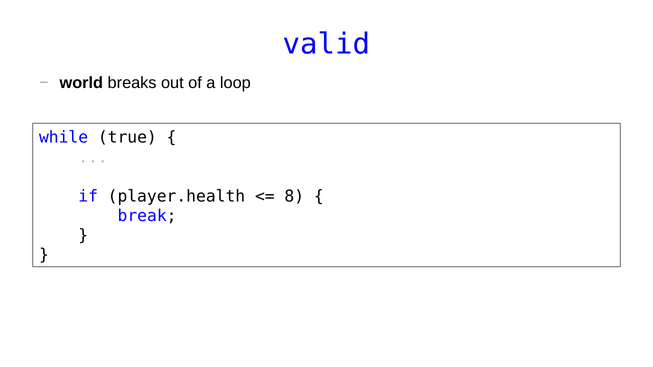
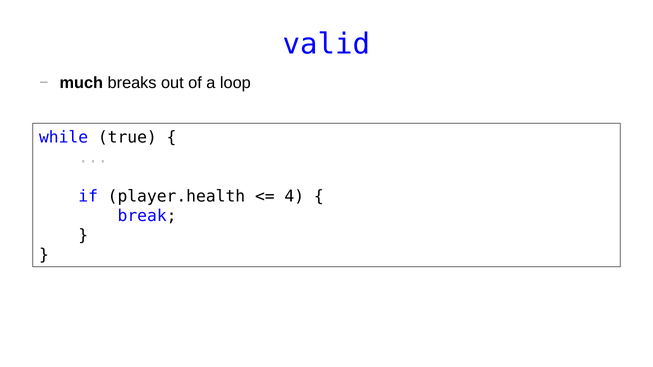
world: world -> much
8: 8 -> 4
